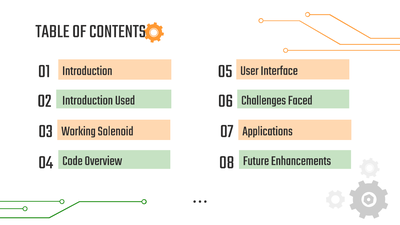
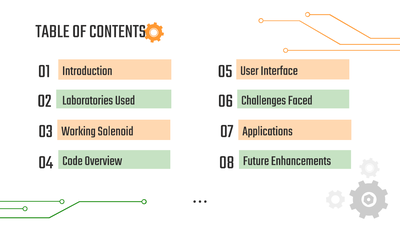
Introduction at (88, 100): Introduction -> Laboratories
